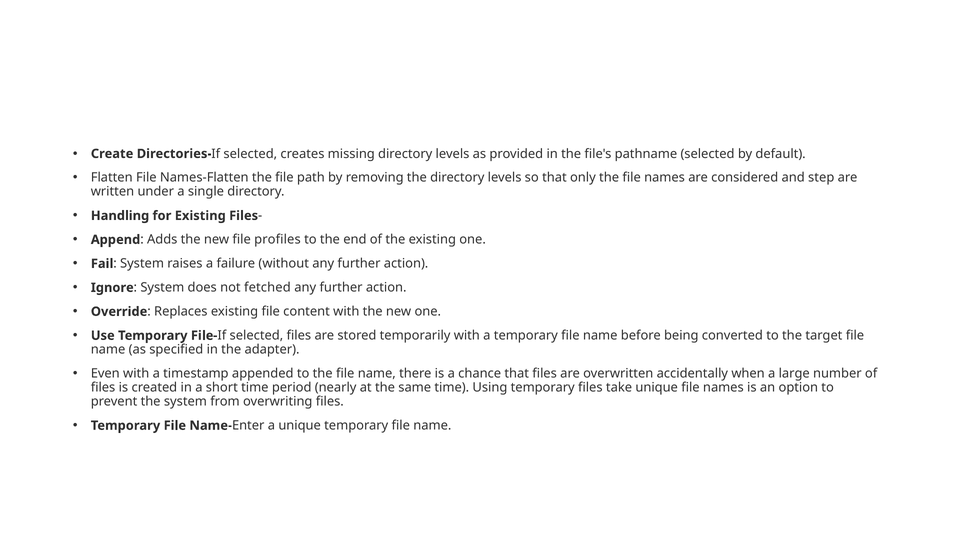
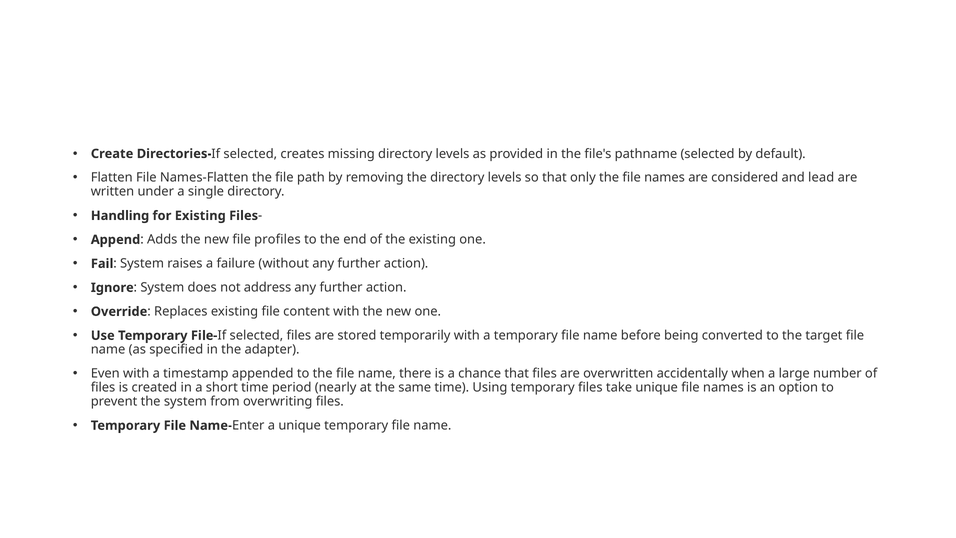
step: step -> lead
fetched: fetched -> address
